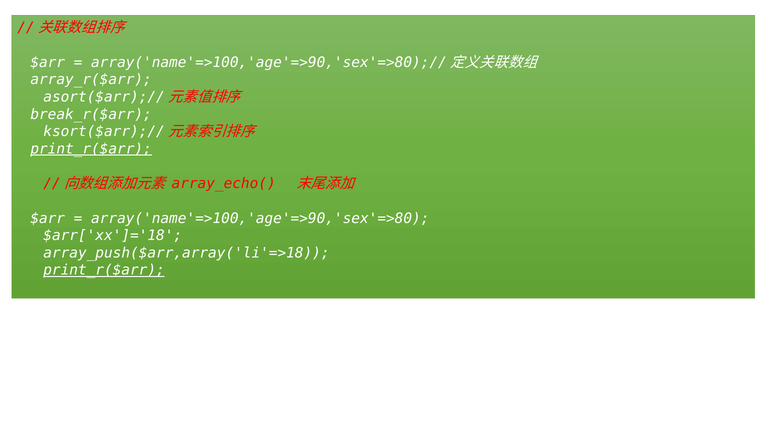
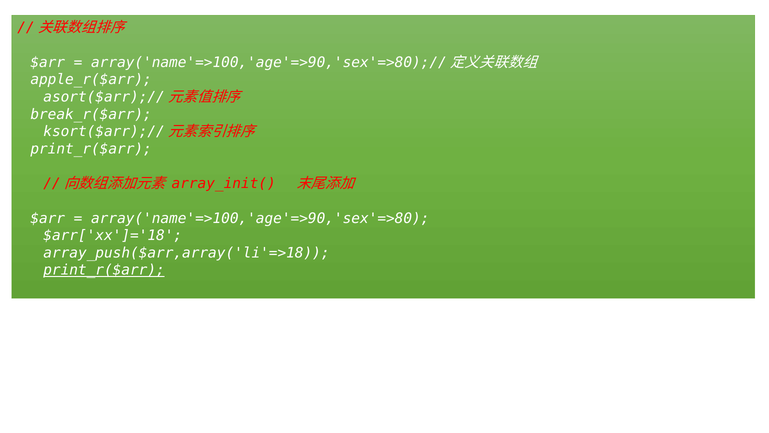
array_r($arr: array_r($arr -> apple_r($arr
print_r($arr at (91, 149) underline: present -> none
array_echo(: array_echo( -> array_init(
